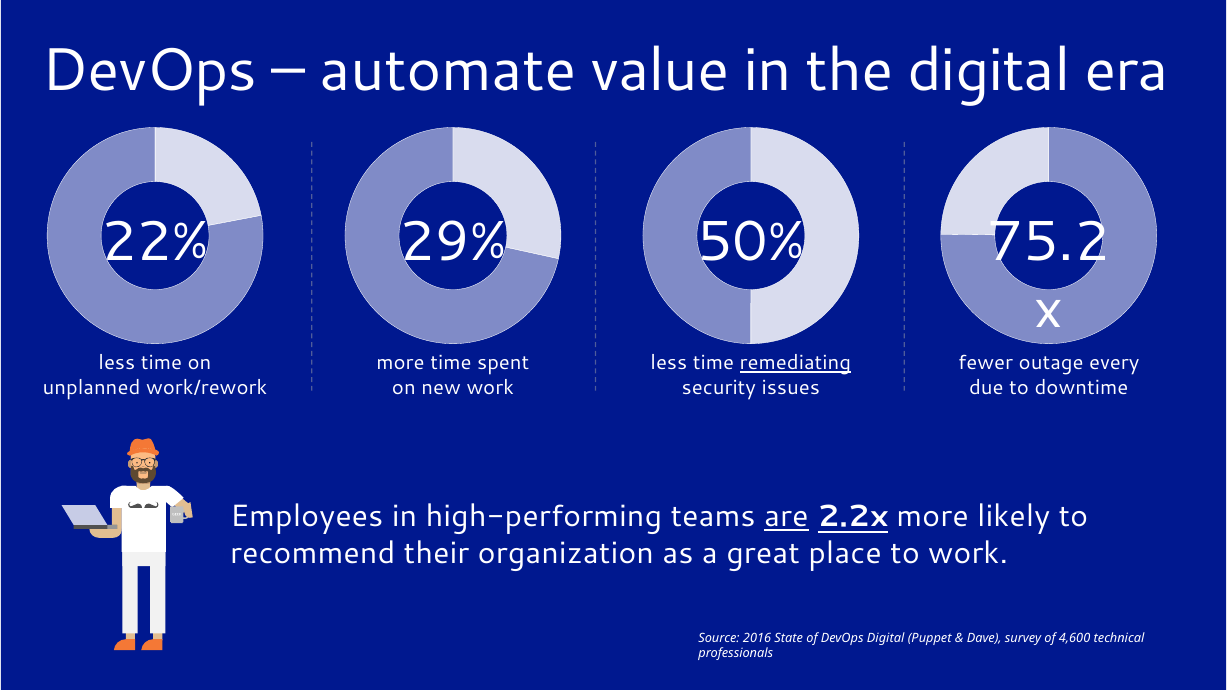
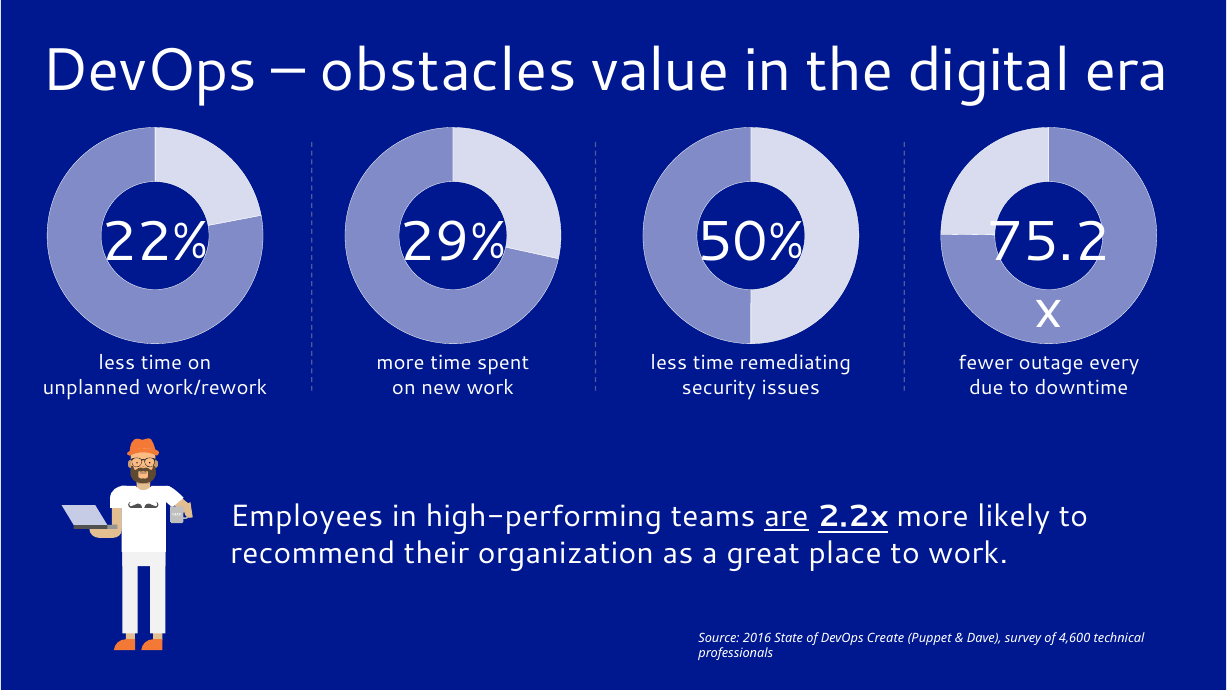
automate: automate -> obstacles
remediating underline: present -> none
DevOps Digital: Digital -> Create
